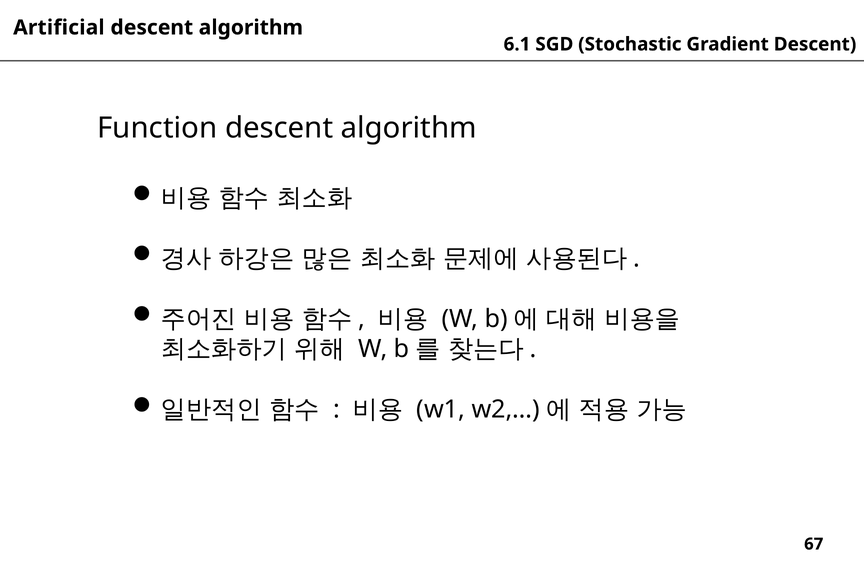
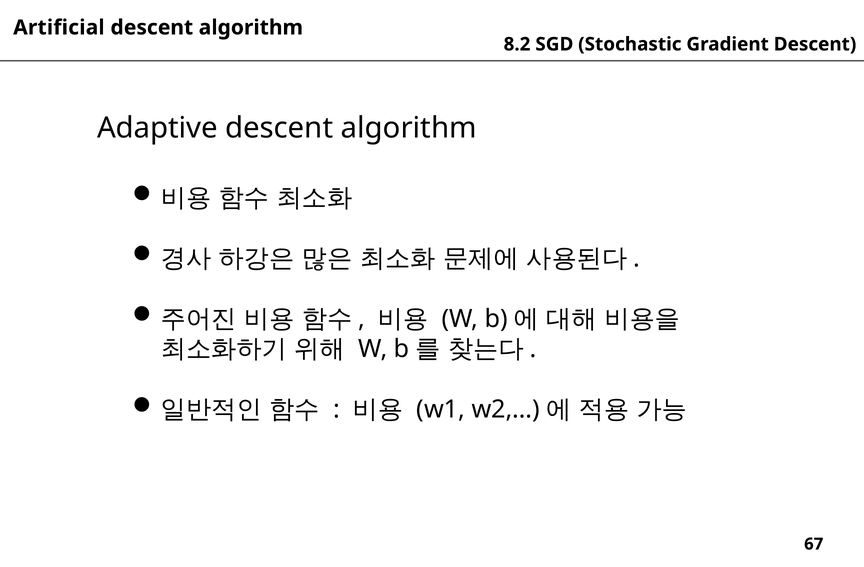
6.1: 6.1 -> 8.2
Function: Function -> Adaptive
